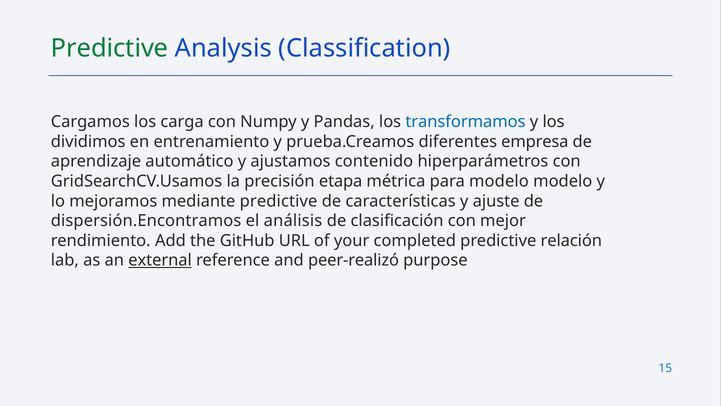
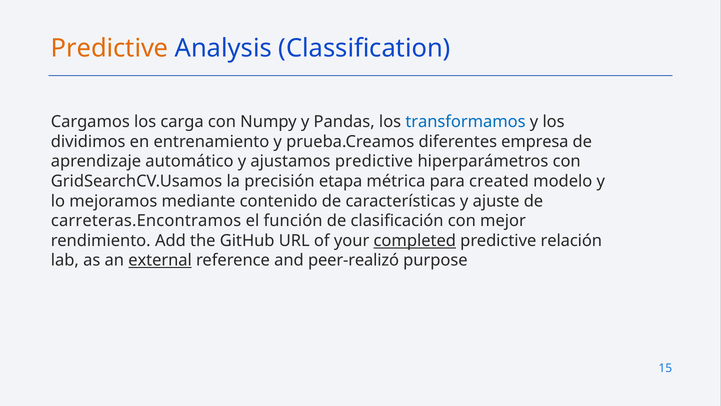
Predictive at (110, 48) colour: green -> orange
ajustamos contenido: contenido -> predictive
para modelo: modelo -> created
mediante predictive: predictive -> contenido
dispersión.Encontramos: dispersión.Encontramos -> carreteras.Encontramos
análisis: análisis -> función
completed underline: none -> present
